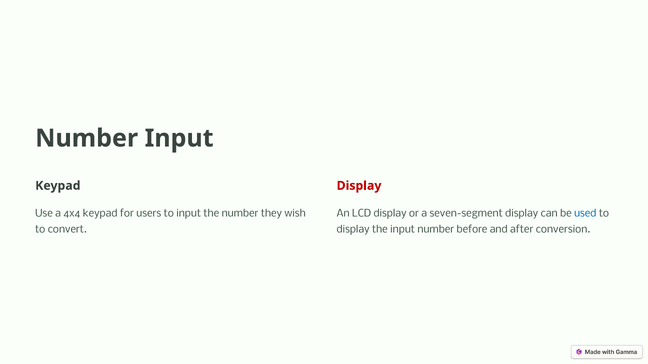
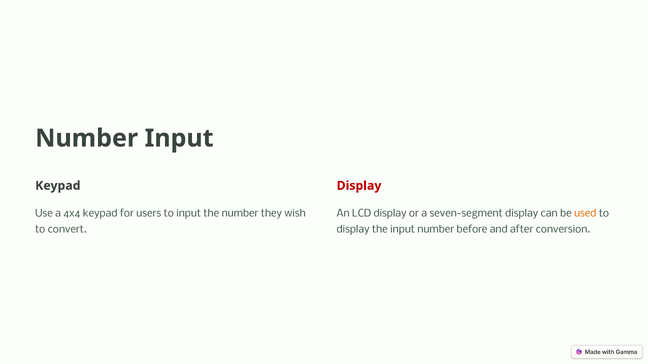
used colour: blue -> orange
